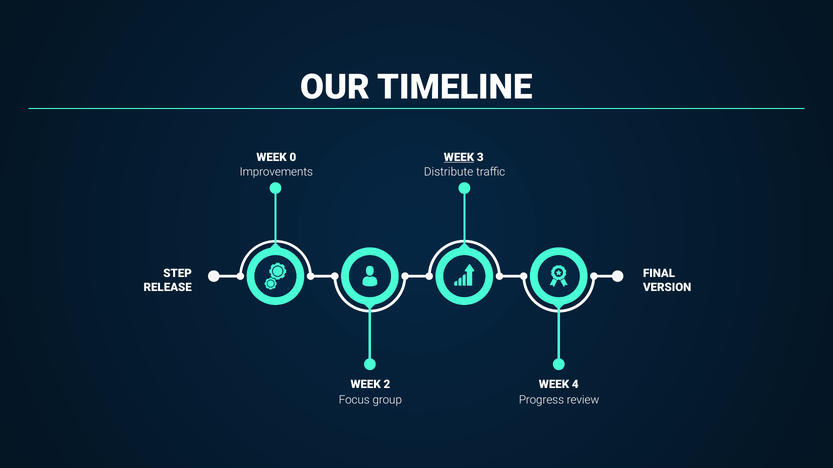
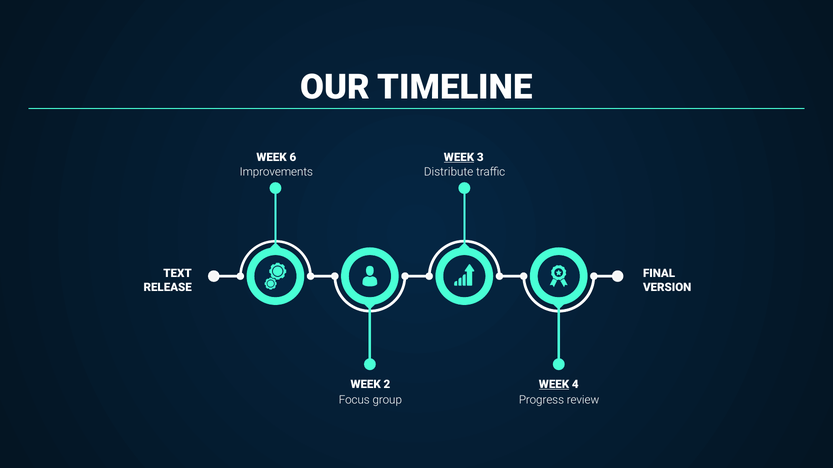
0: 0 -> 6
STEP: STEP -> TEXT
WEEK at (554, 385) underline: none -> present
